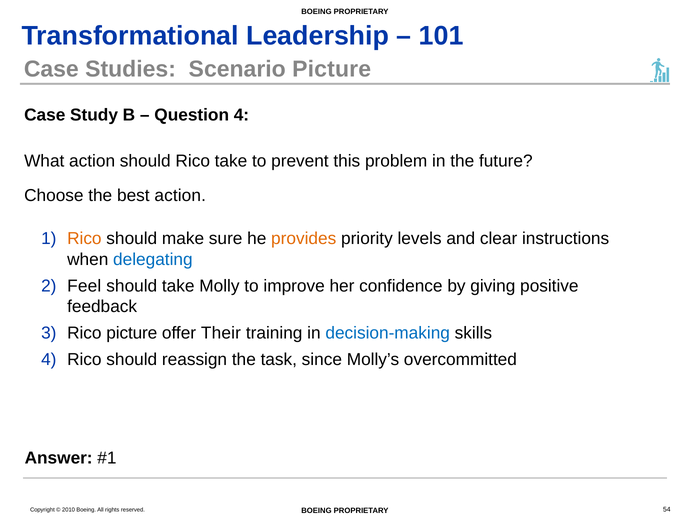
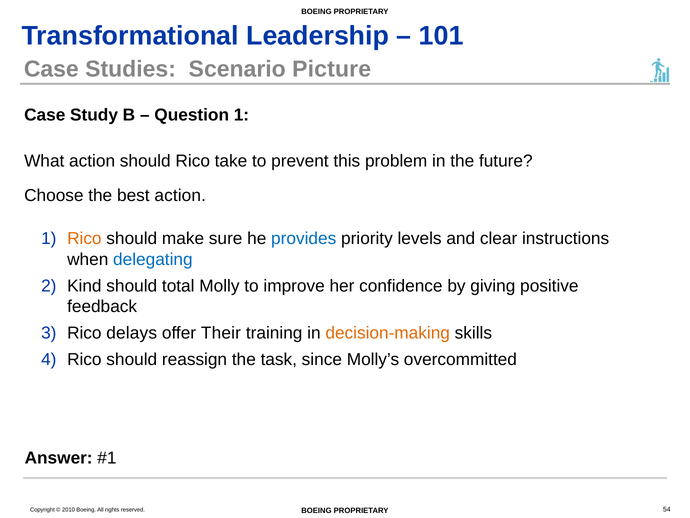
Question 4: 4 -> 1
provides colour: orange -> blue
Feel: Feel -> Kind
should take: take -> total
Rico picture: picture -> delays
decision-making colour: blue -> orange
